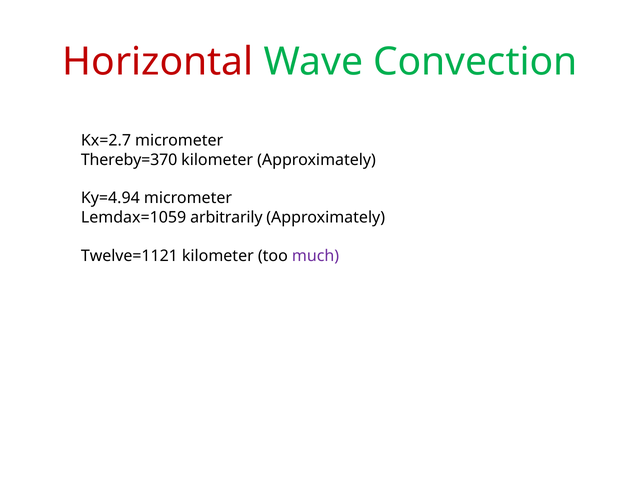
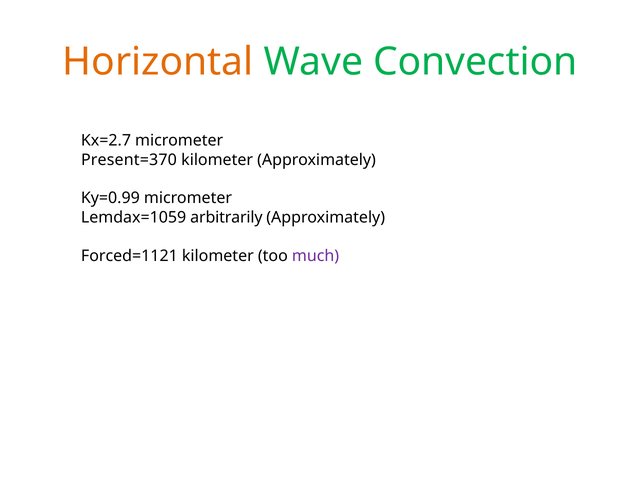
Horizontal colour: red -> orange
Thereby=370: Thereby=370 -> Present=370
Ky=4.94: Ky=4.94 -> Ky=0.99
Twelve=1121: Twelve=1121 -> Forced=1121
